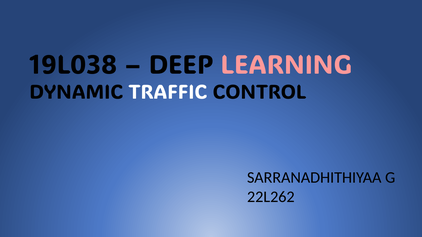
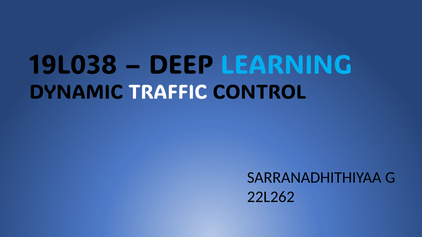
LEARNING colour: pink -> light blue
